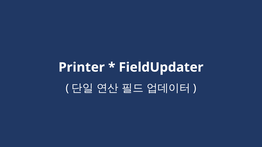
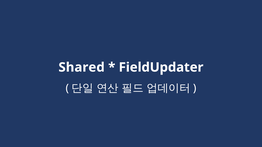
Printer: Printer -> Shared
